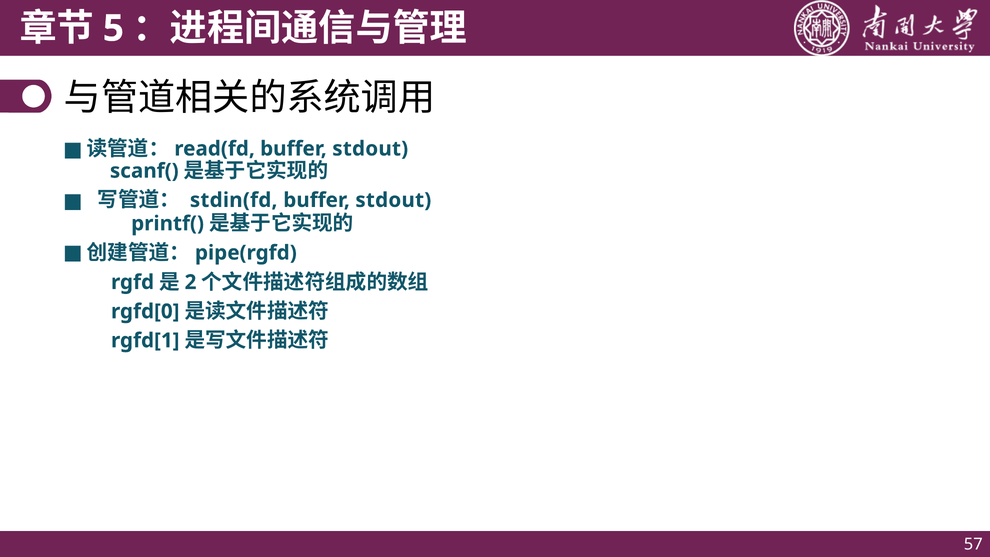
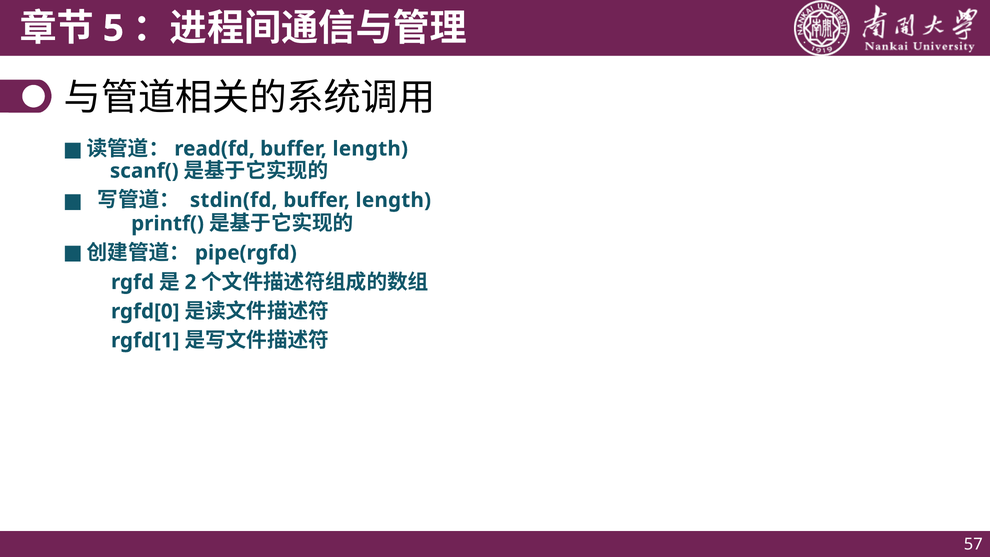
stdout at (370, 149): stdout -> length
stdout at (393, 200): stdout -> length
